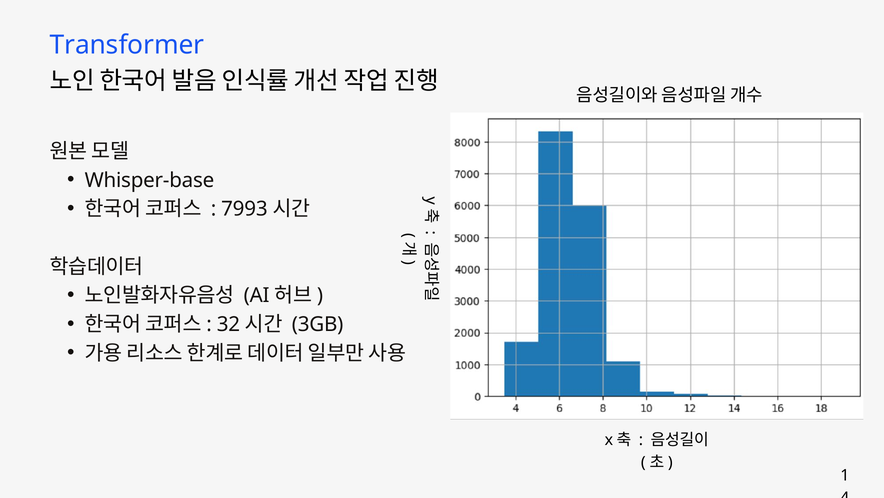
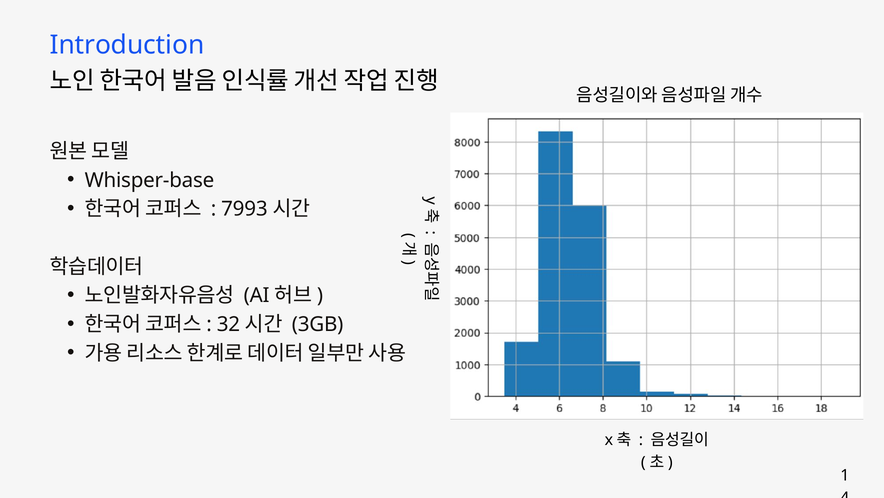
Transformer: Transformer -> Introduction
